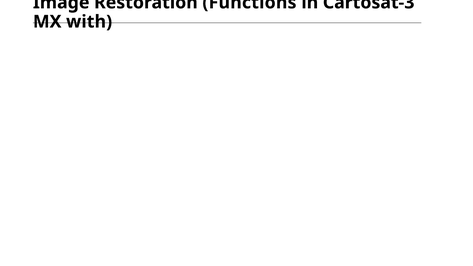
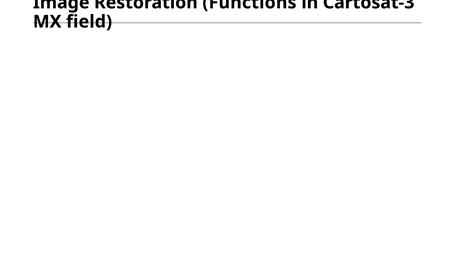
with: with -> field
